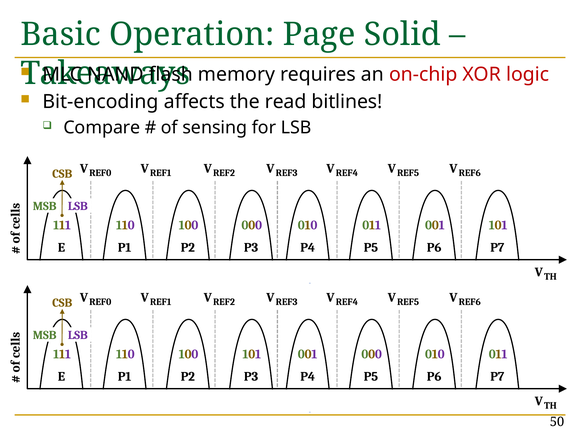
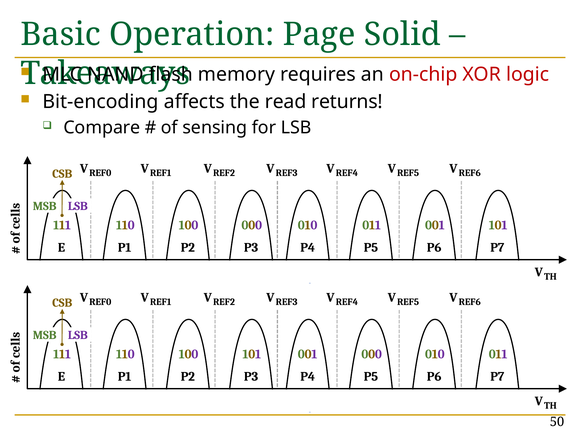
bitlines: bitlines -> returns
